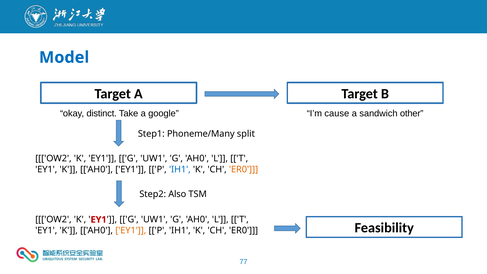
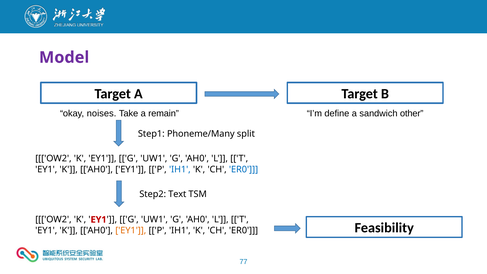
Model colour: blue -> purple
distinct: distinct -> noises
google: google -> remain
cause: cause -> define
ER0 at (244, 169) colour: orange -> blue
Also: Also -> Text
